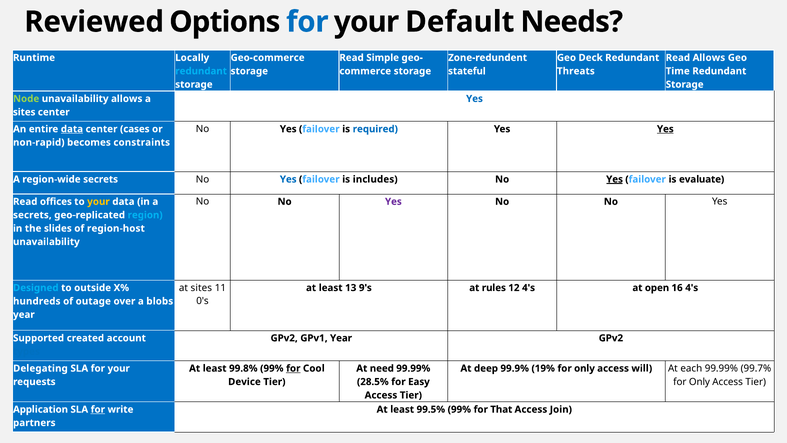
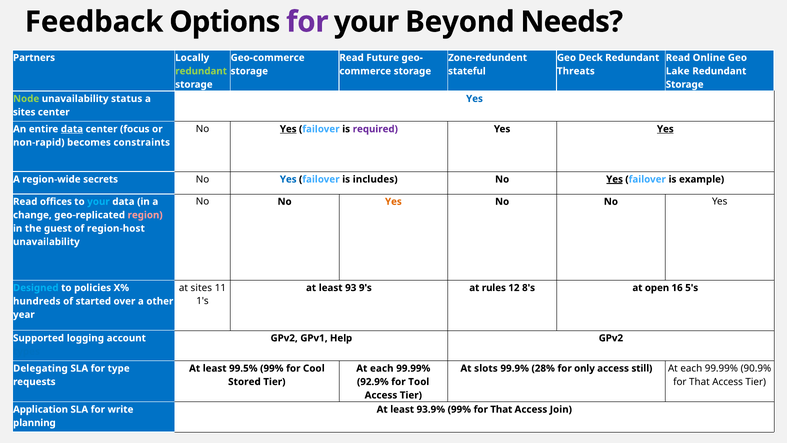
Reviewed: Reviewed -> Feedback
for at (307, 22) colour: blue -> purple
Default: Default -> Beyond
Runtime: Runtime -> Partners
Simple: Simple -> Future
Read Allows: Allows -> Online
redundant at (201, 71) colour: light blue -> light green
Time: Time -> Lake
unavailability allows: allows -> status
Yes at (288, 129) underline: none -> present
required colour: blue -> purple
cases: cases -> focus
evaluate: evaluate -> example
Yes at (393, 201) colour: purple -> orange
your at (98, 201) colour: yellow -> light blue
secrets at (32, 215): secrets -> change
region colour: light blue -> pink
slides: slides -> guest
outside: outside -> policies
13: 13 -> 93
12 4's: 4's -> 8's
16 4's: 4's -> 5's
0's: 0's -> 1's
outage: outage -> started
blobs: blobs -> other
created: created -> logging
GPv1 Year: Year -> Help
SLA for your: your -> type
99.8%: 99.8% -> 99.5%
for at (293, 368) underline: present -> none
need at (382, 368): need -> each
deep: deep -> slots
19%: 19% -> 28%
will: will -> still
99.7%: 99.7% -> 90.9%
Only at (699, 382): Only -> That
Device: Device -> Stored
28.5%: 28.5% -> 92.9%
Easy: Easy -> Tool
for at (98, 409) underline: present -> none
99.5%: 99.5% -> 93.9%
partners: partners -> planning
